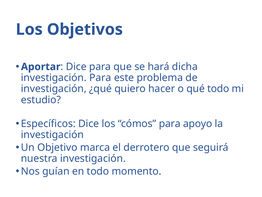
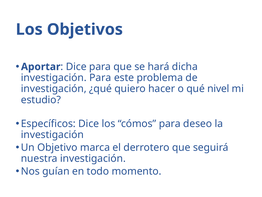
qué todo: todo -> nivel
apoyo: apoyo -> deseo
